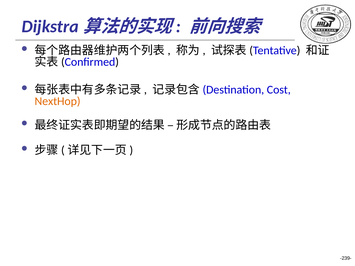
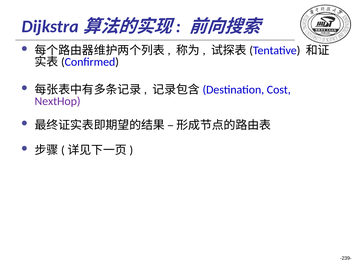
NextHop colour: orange -> purple
